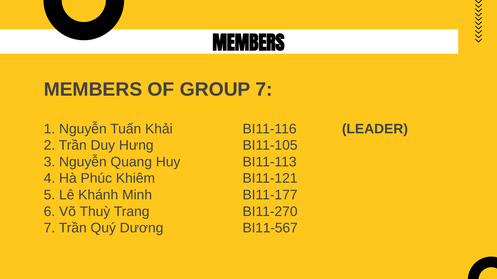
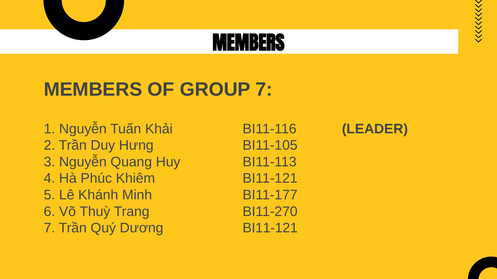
Dương BI11-567: BI11-567 -> BI11-121
